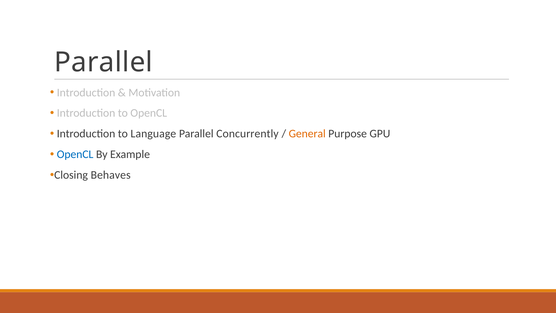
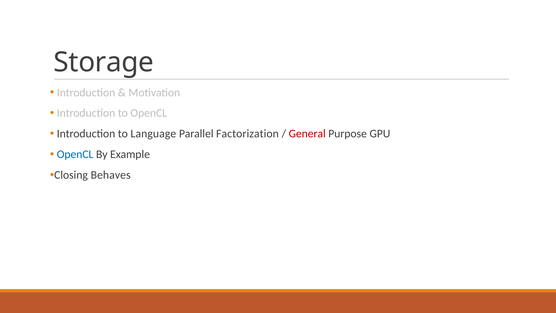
Parallel at (104, 62): Parallel -> Storage
Concurrently: Concurrently -> Factorization
General colour: orange -> red
